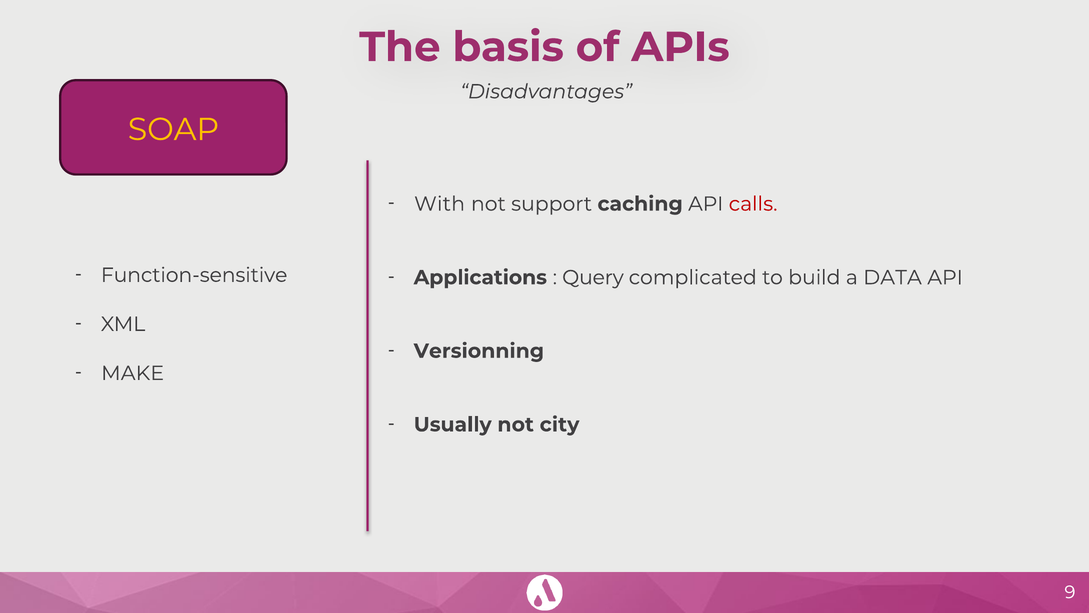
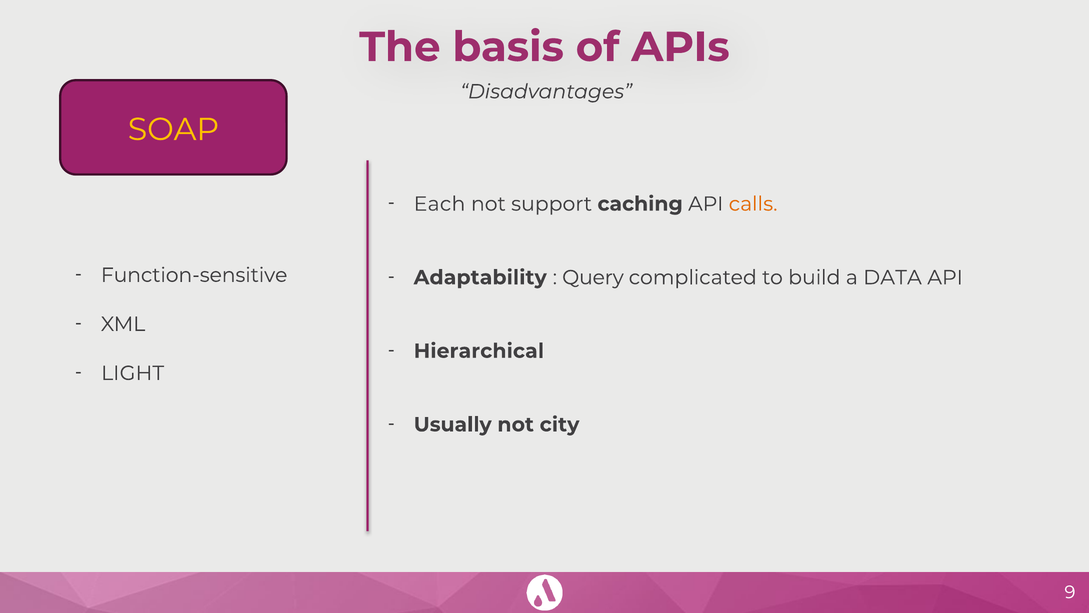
With: With -> Each
calls colour: red -> orange
Applications: Applications -> Adaptability
Versionning: Versionning -> Hierarchical
MAKE: MAKE -> LIGHT
